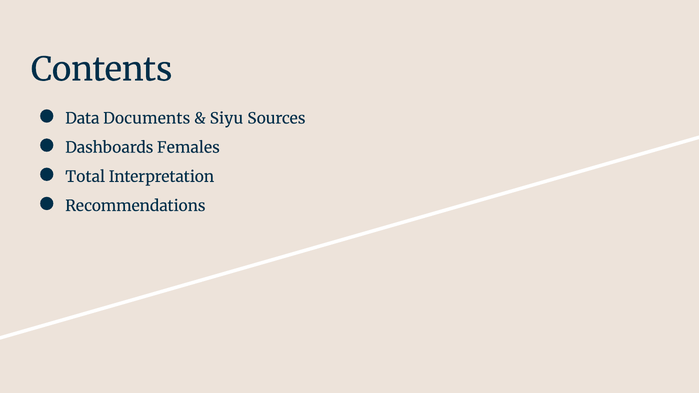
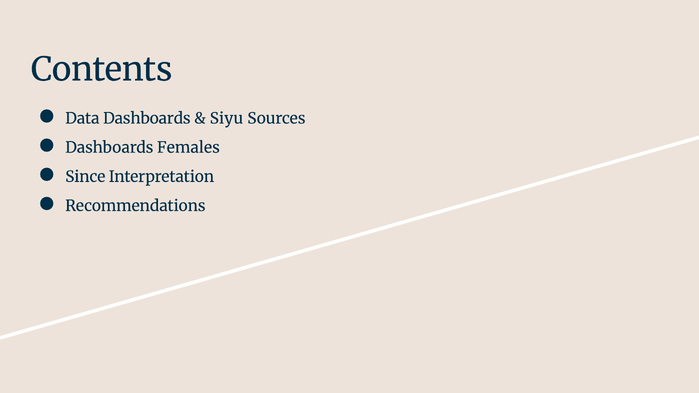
Data Documents: Documents -> Dashboards
Total: Total -> Since
